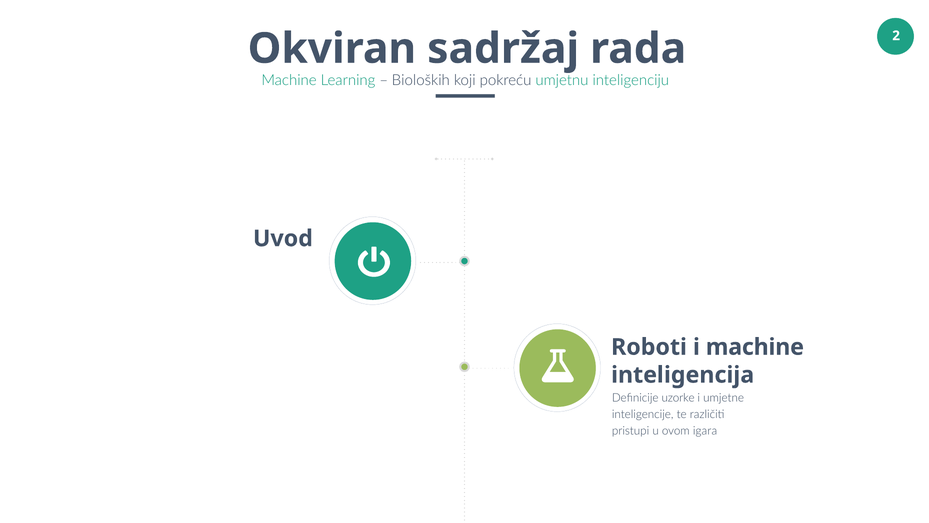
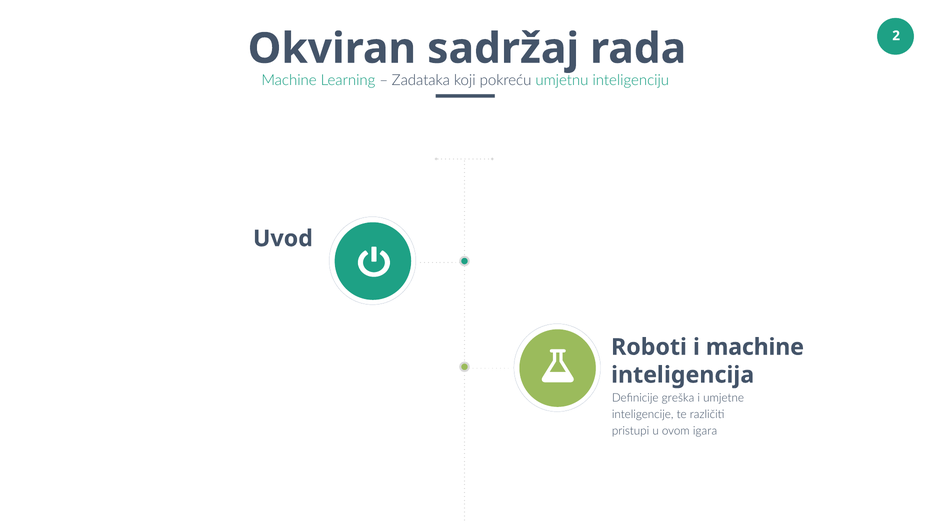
Bioloških: Bioloških -> Zadataka
uzorke: uzorke -> greška
